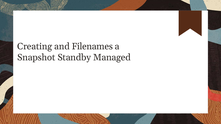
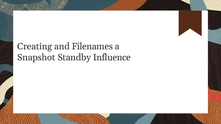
Managed: Managed -> Influence
